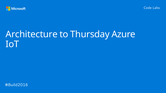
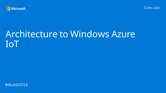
Thursday: Thursday -> Windows
